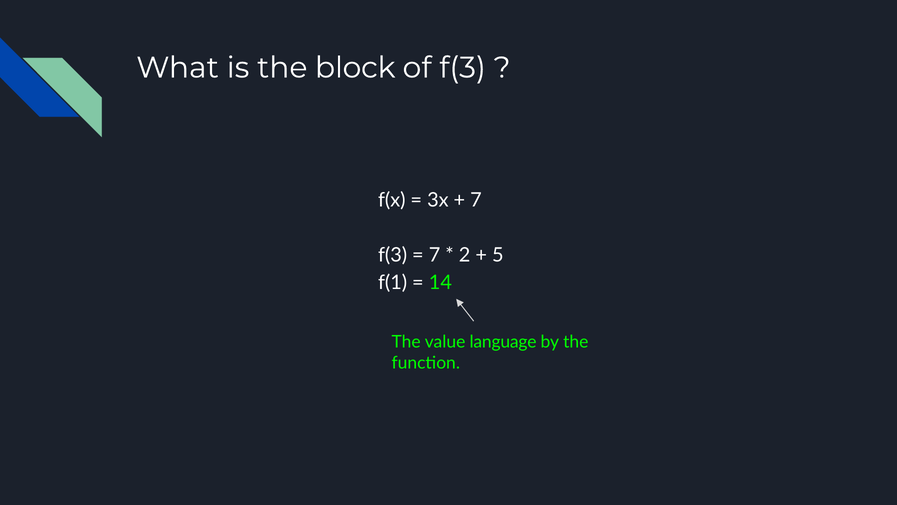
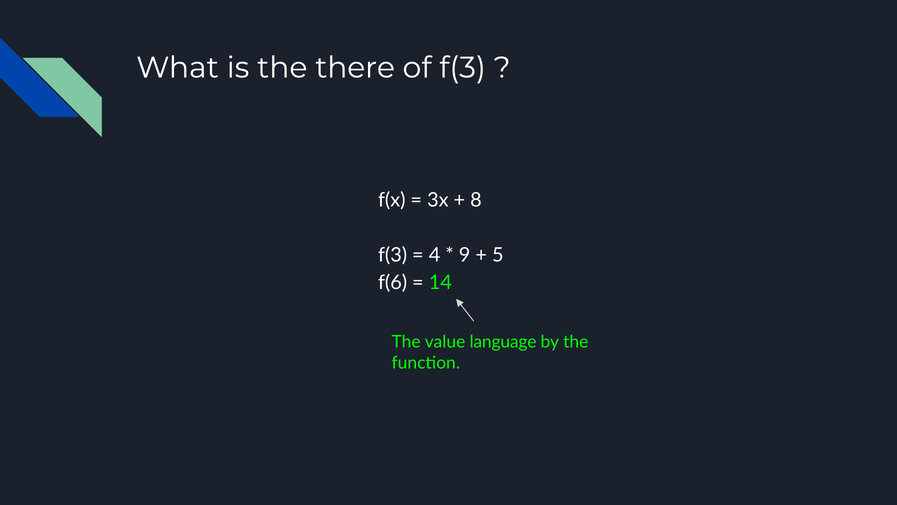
block: block -> there
7 at (476, 200): 7 -> 8
7 at (435, 255): 7 -> 4
2: 2 -> 9
f(1: f(1 -> f(6
